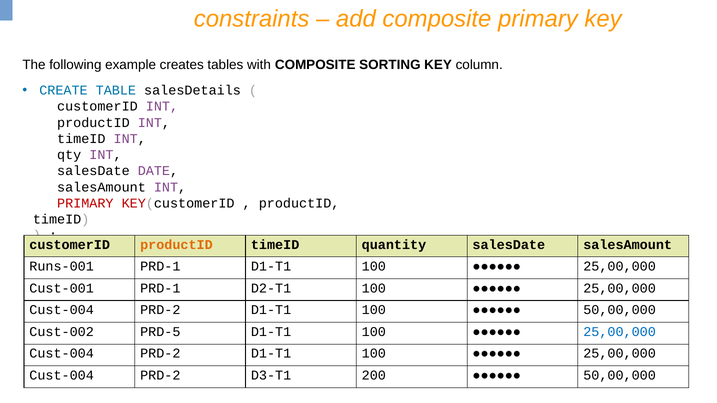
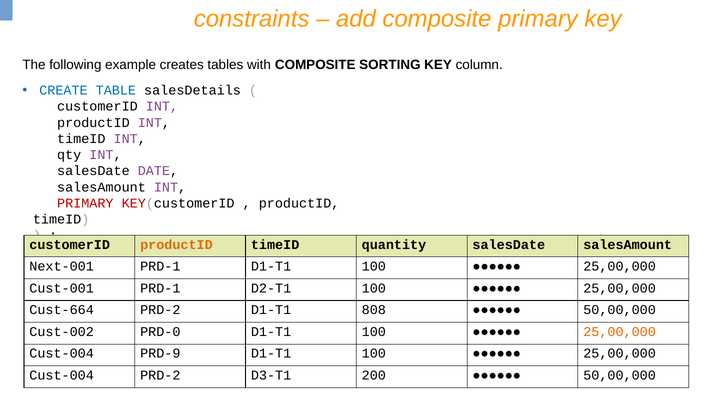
Runs-001: Runs-001 -> Next-001
Cust-004 at (62, 310): Cust-004 -> Cust-664
100 at (374, 310): 100 -> 808
PRD-5: PRD-5 -> PRD-0
25,00,000 at (620, 332) colour: blue -> orange
PRD-2 at (160, 354): PRD-2 -> PRD-9
